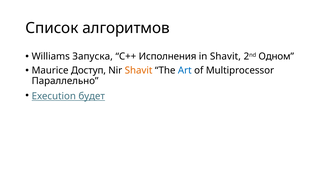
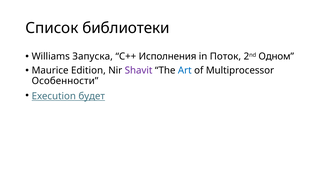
алгоритмов: алгоритмов -> библиотеки
in Shavit: Shavit -> Поток
Доступ: Доступ -> Edition
Shavit at (139, 70) colour: orange -> purple
Параллельно: Параллельно -> Особенности
